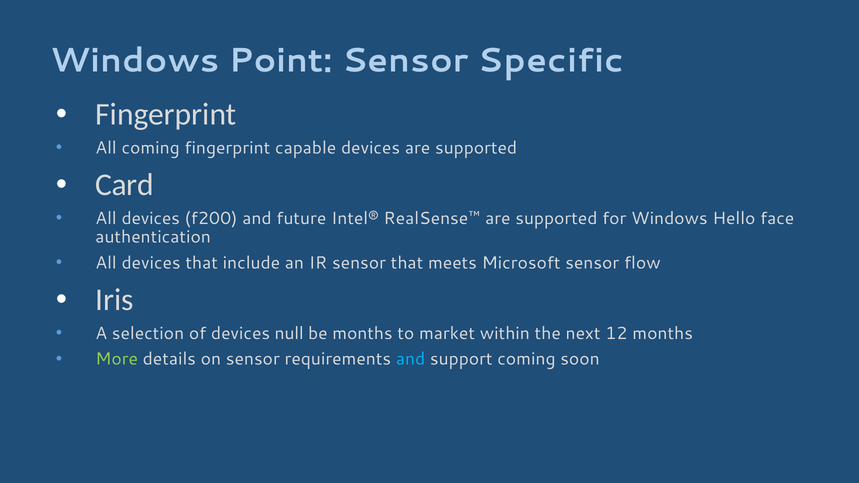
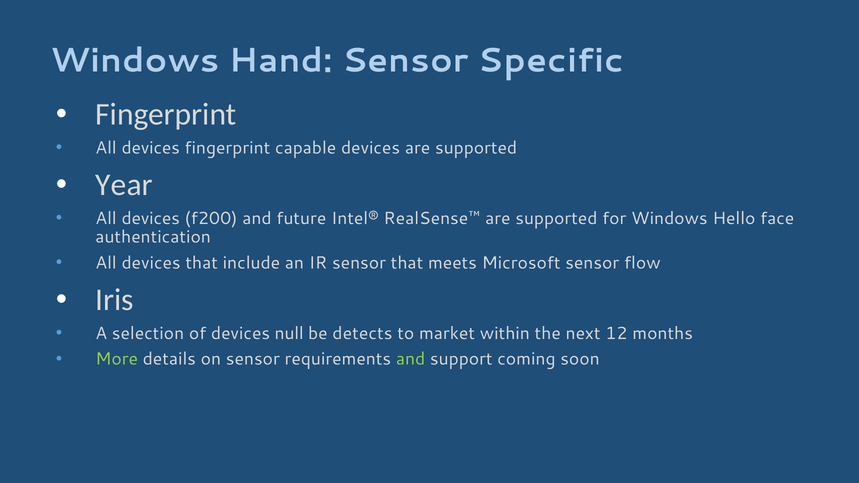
Point: Point -> Hand
coming at (151, 148): coming -> devices
Card: Card -> Year
be months: months -> detects
and at (411, 359) colour: light blue -> light green
